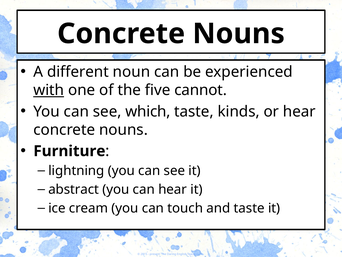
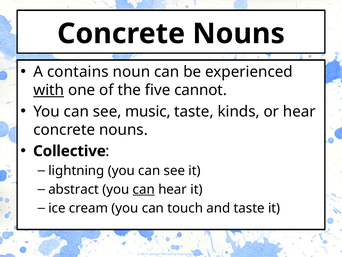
different: different -> contains
which: which -> music
Furniture: Furniture -> Collective
can at (144, 189) underline: none -> present
